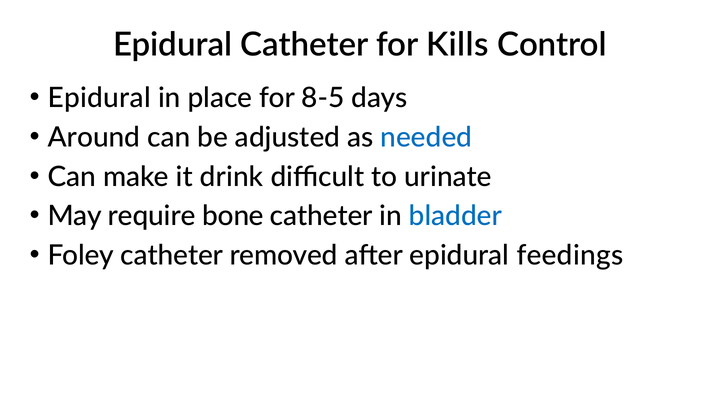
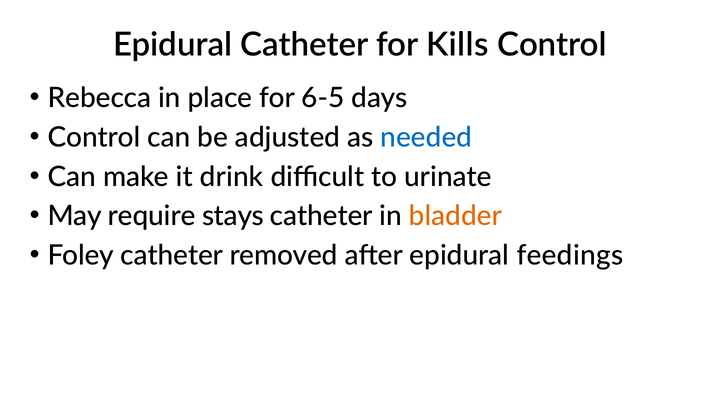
Epidural at (99, 98): Epidural -> Rebecca
8-5: 8-5 -> 6-5
Around at (94, 138): Around -> Control
bone: bone -> stays
bladder colour: blue -> orange
